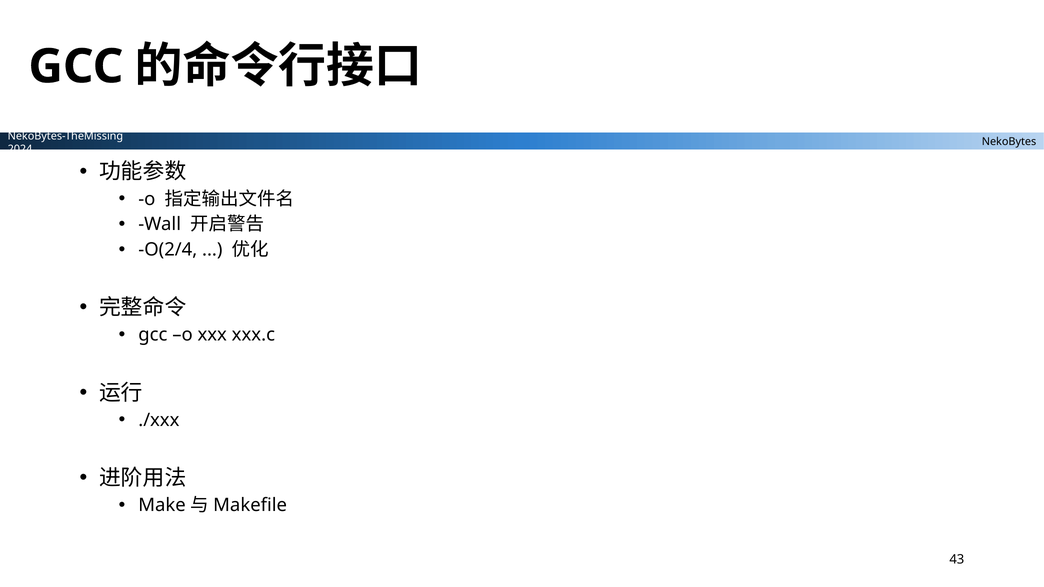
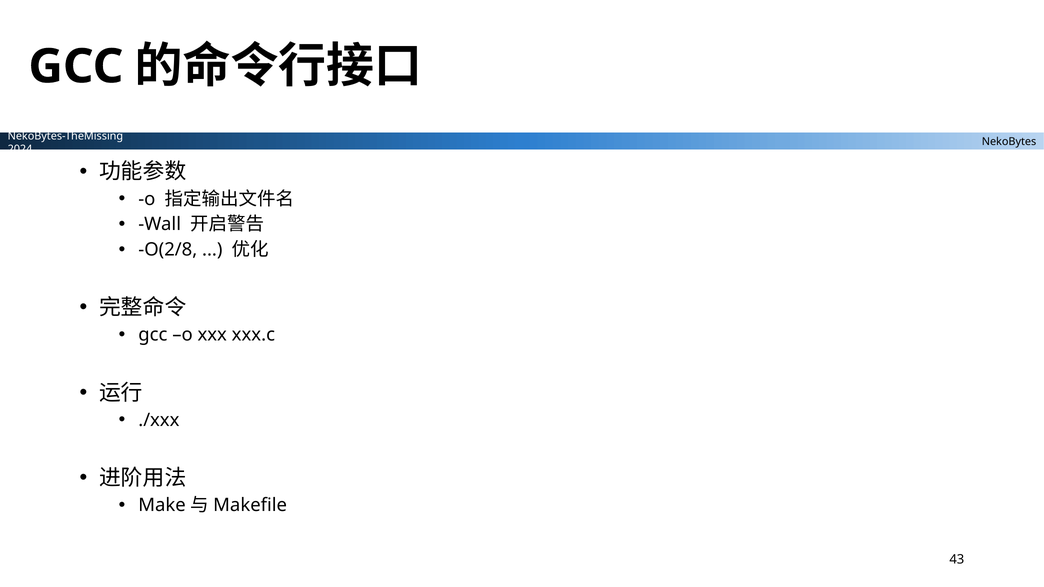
O(2/4: O(2/4 -> O(2/8
